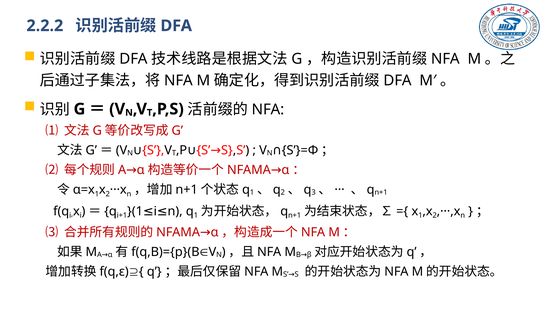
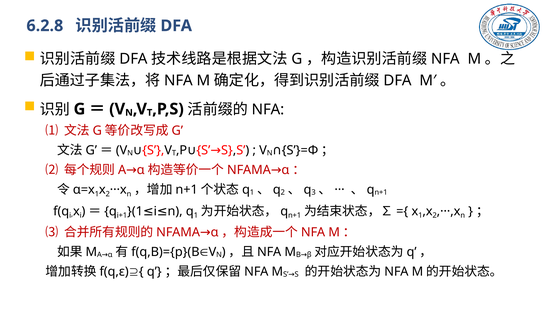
2.2.2: 2.2.2 -> 6.2.8
